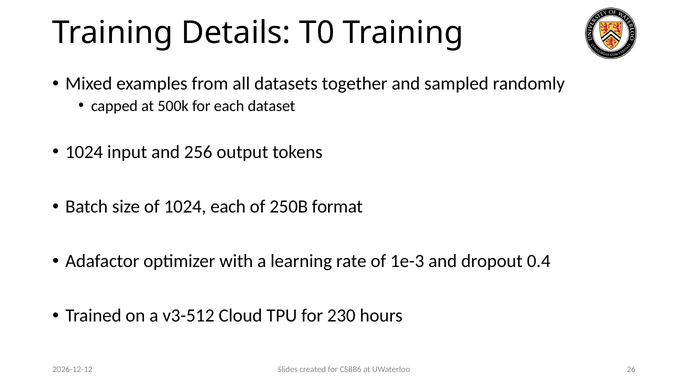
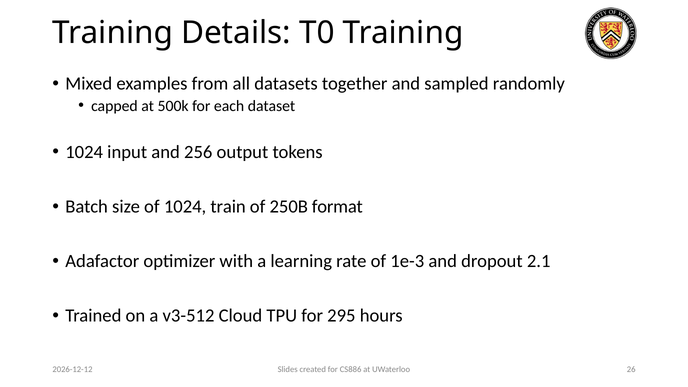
1024 each: each -> train
0.4: 0.4 -> 2.1
230: 230 -> 295
